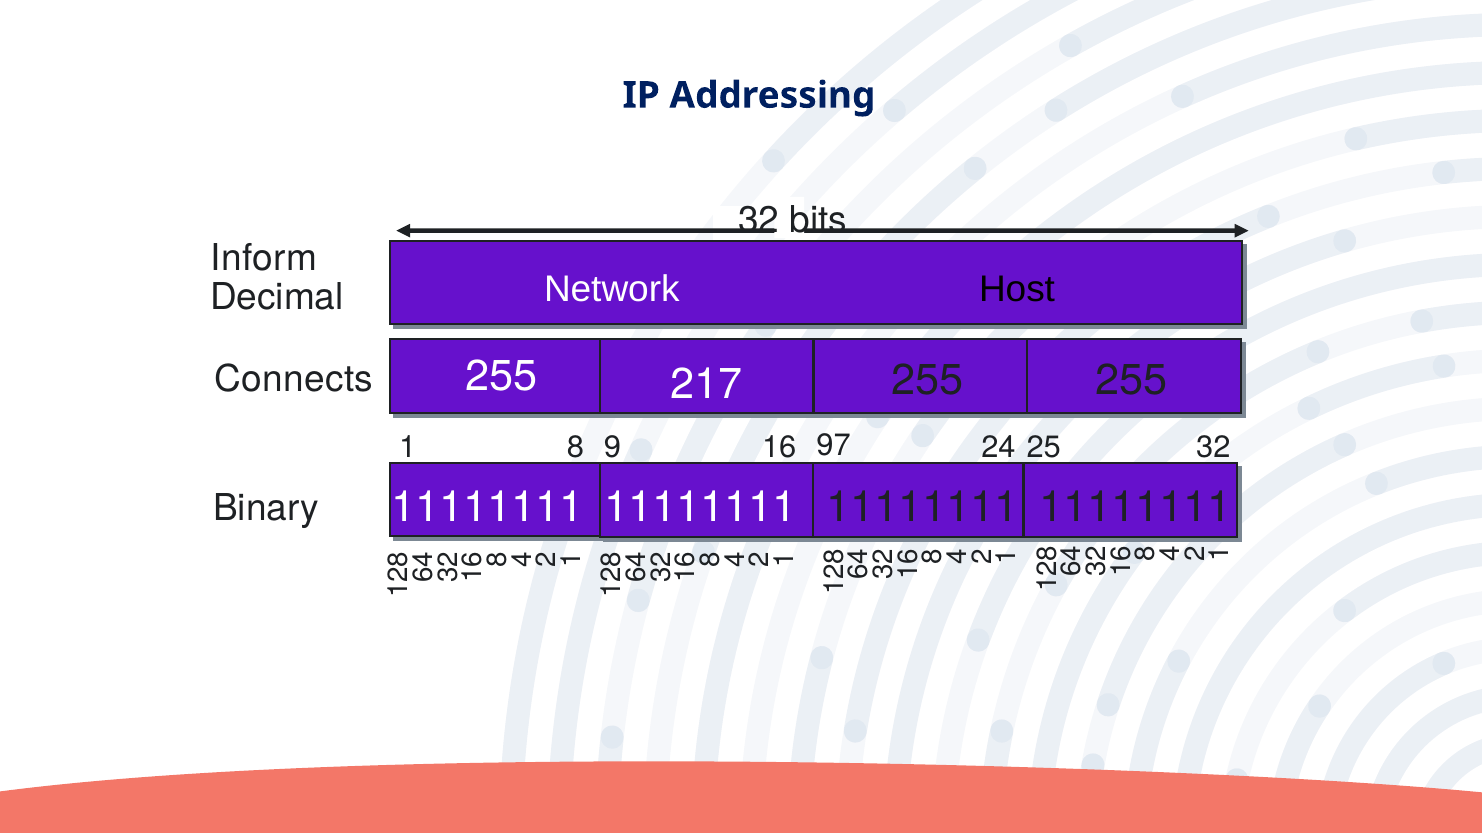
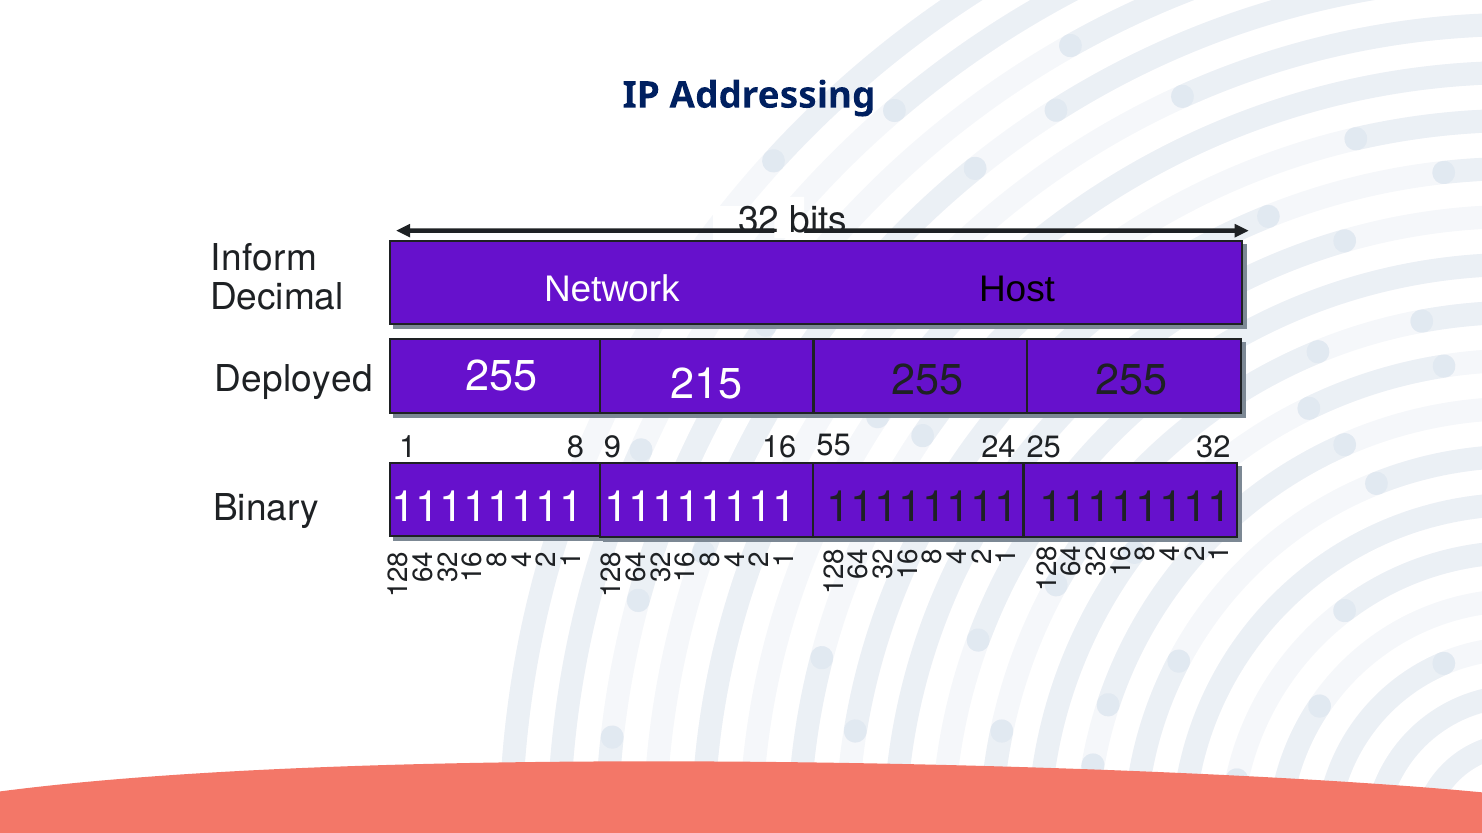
217: 217 -> 215
Connects: Connects -> Deployed
97: 97 -> 55
